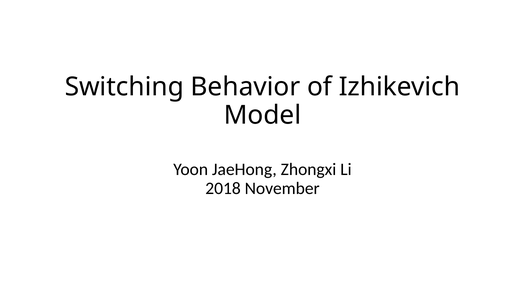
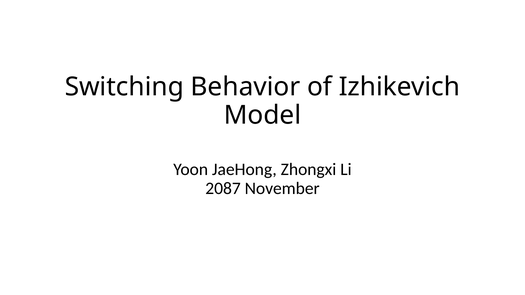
2018: 2018 -> 2087
